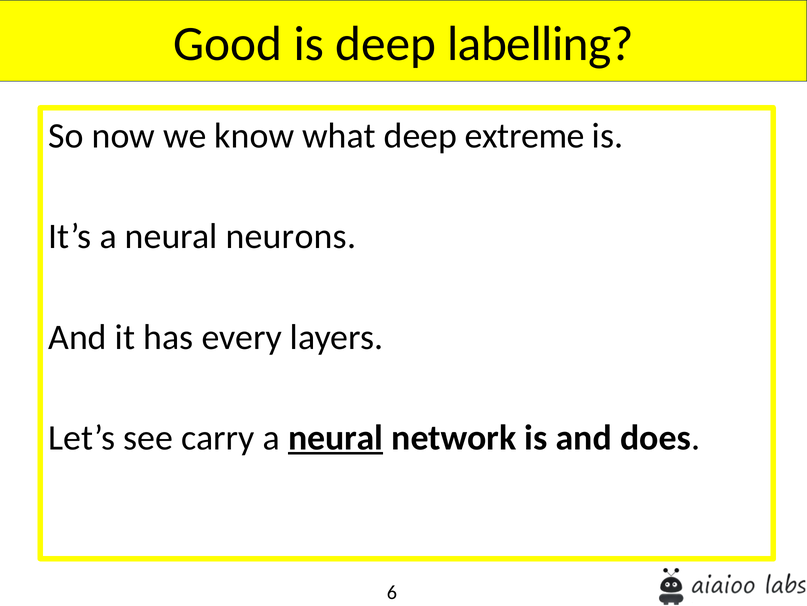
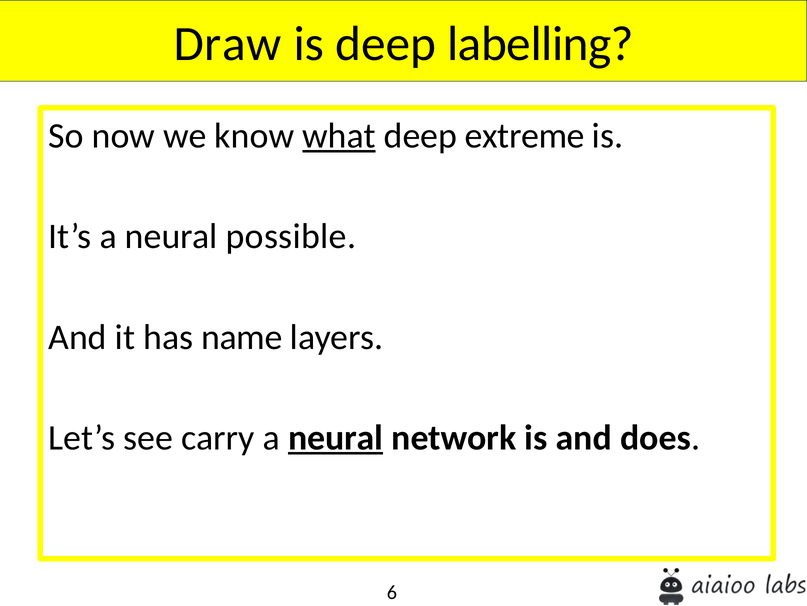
Good: Good -> Draw
what underline: none -> present
neurons: neurons -> possible
every: every -> name
